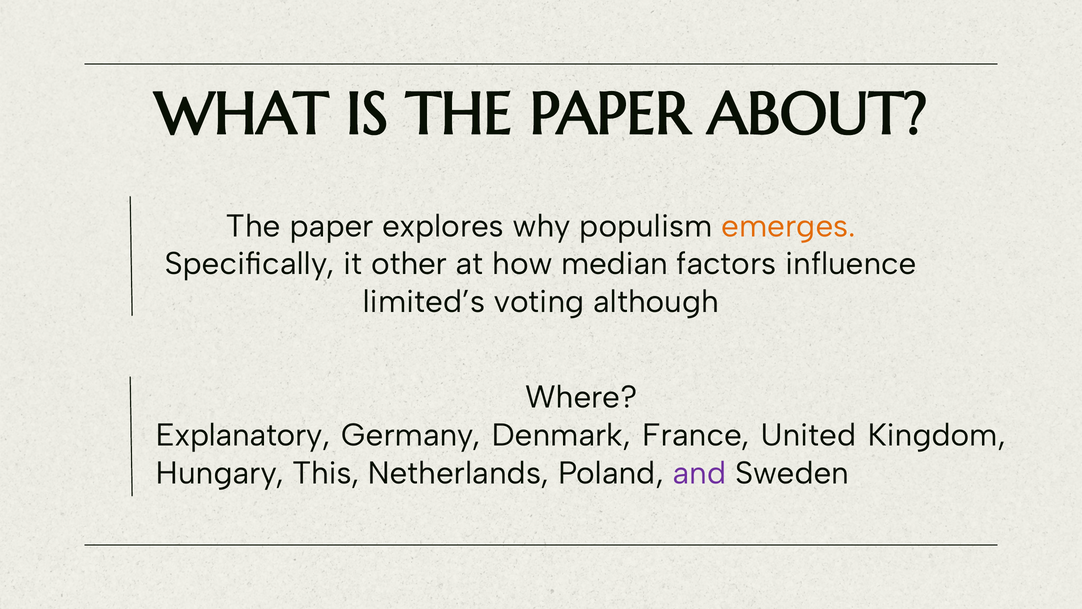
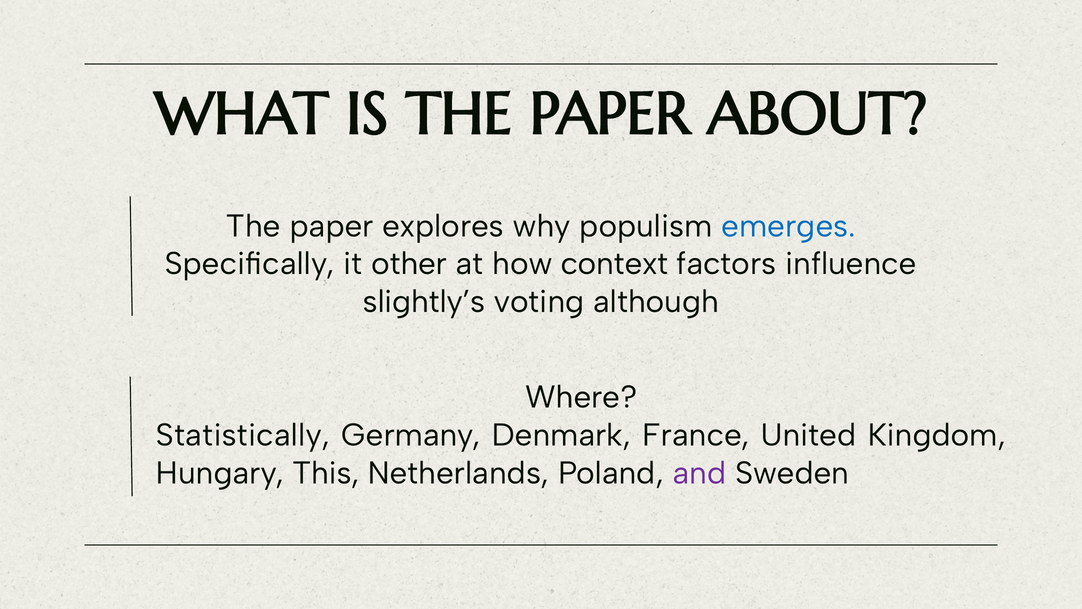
emerges colour: orange -> blue
median: median -> context
limited’s: limited’s -> slightly’s
Explanatory: Explanatory -> Statistically
